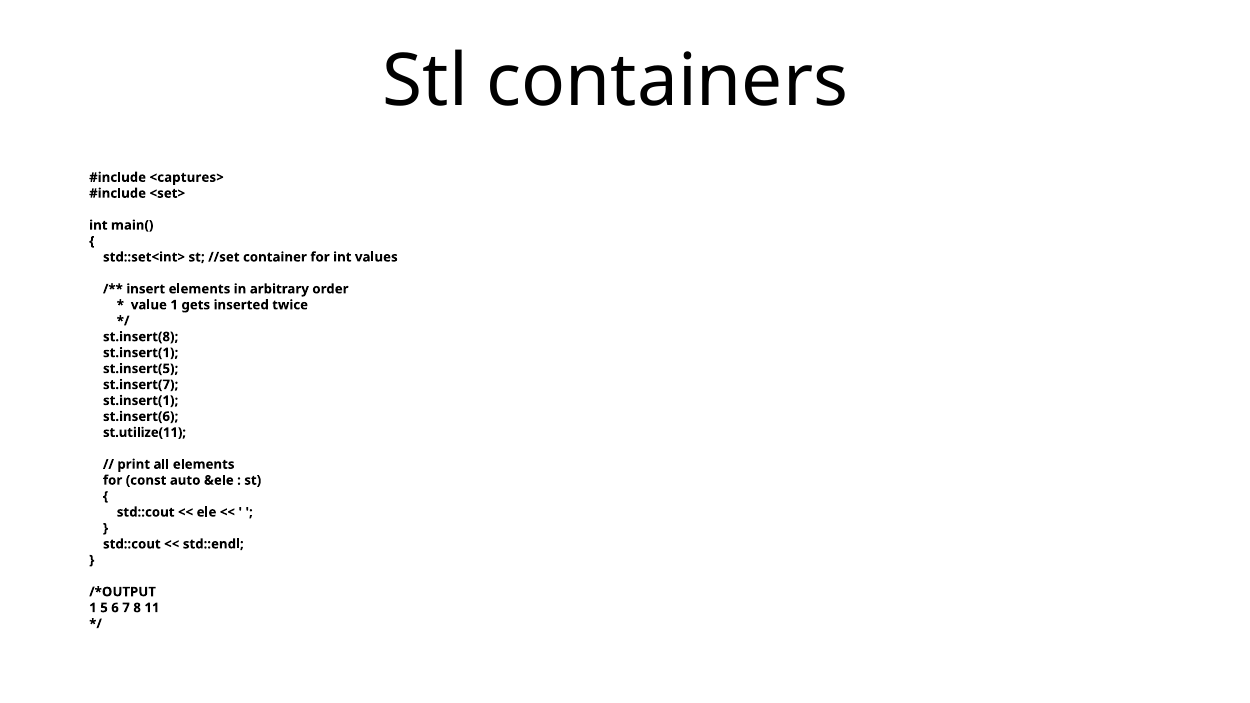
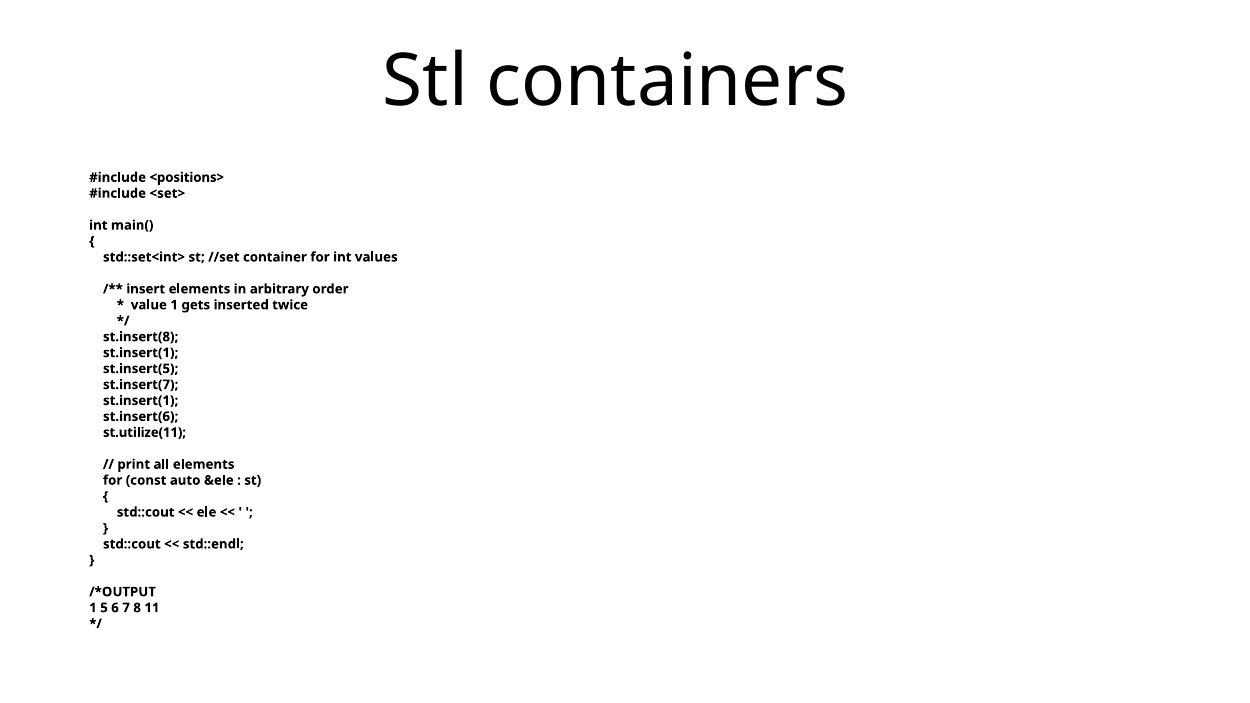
<captures>: <captures> -> <positions>
